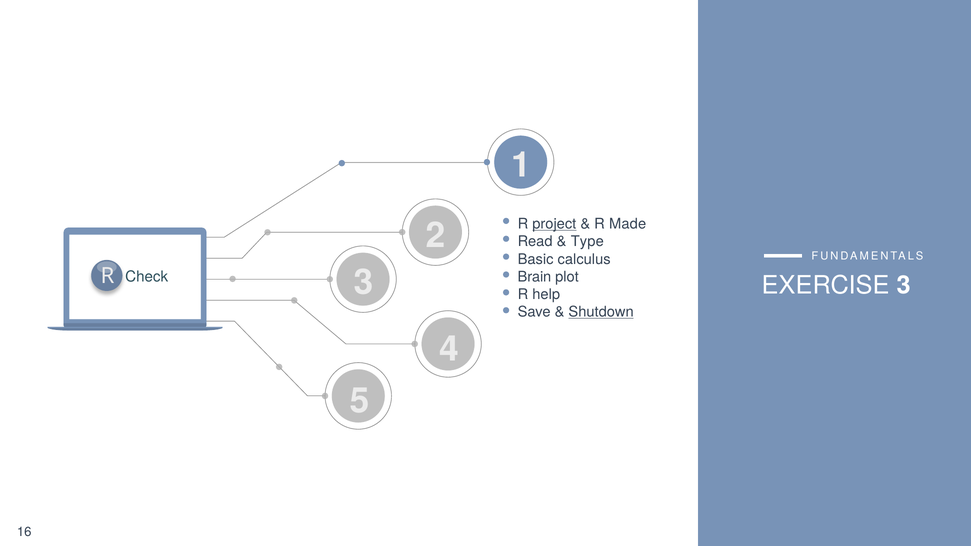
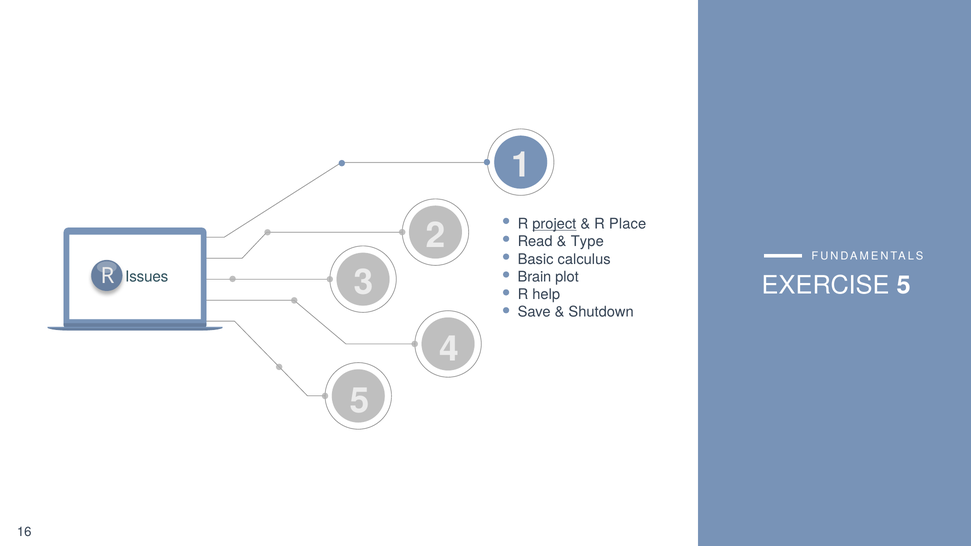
Made: Made -> Place
Check: Check -> Issues
EXERCISE 3: 3 -> 5
Shutdown underline: present -> none
